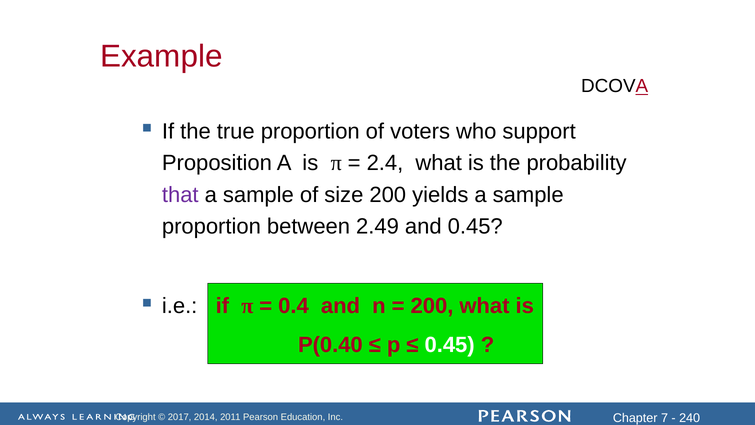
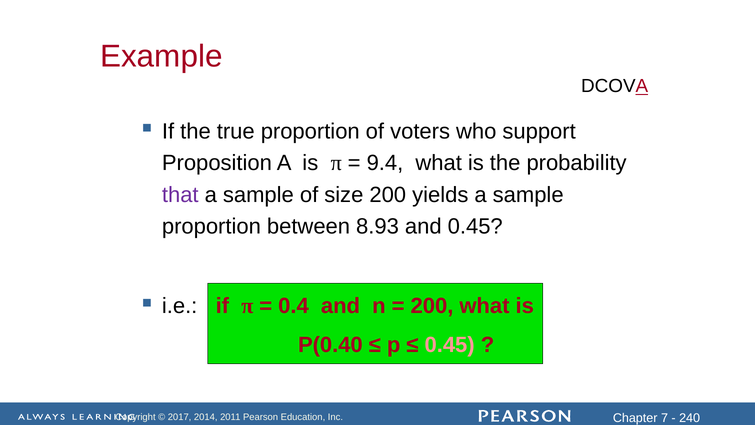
2.4: 2.4 -> 9.4
2.49: 2.49 -> 8.93
0.45 at (450, 345) colour: white -> pink
